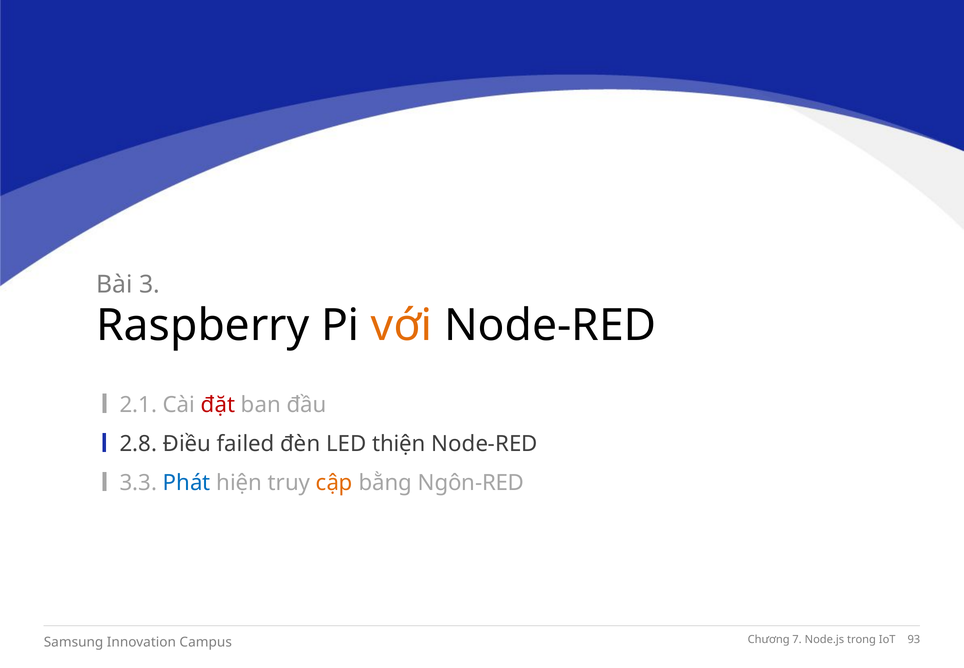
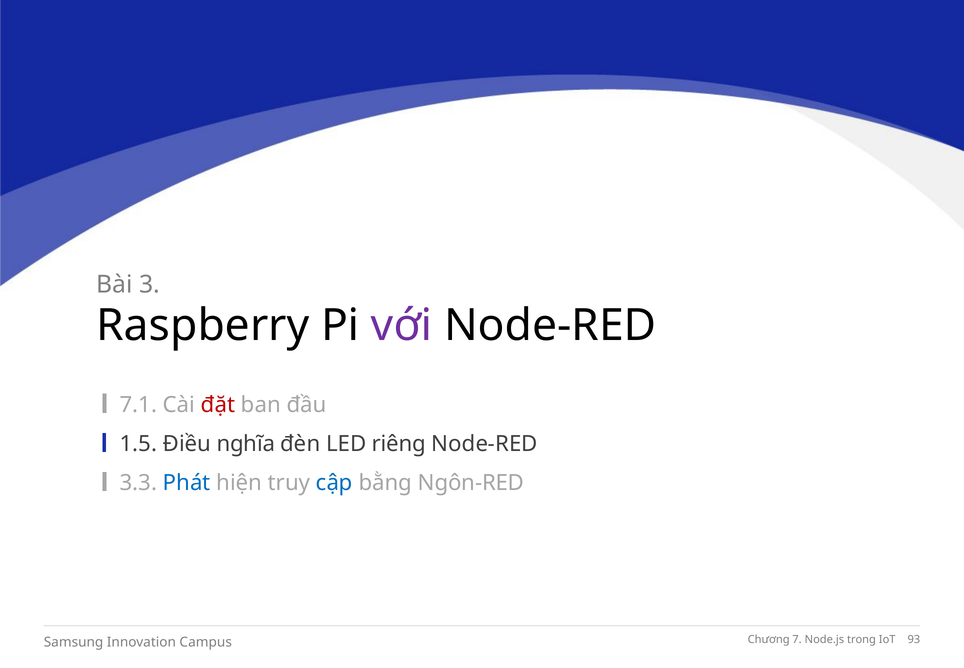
với colour: orange -> purple
2.1: 2.1 -> 7.1
2.8: 2.8 -> 1.5
failed: failed -> nghĩa
thiện: thiện -> riêng
cập colour: orange -> blue
